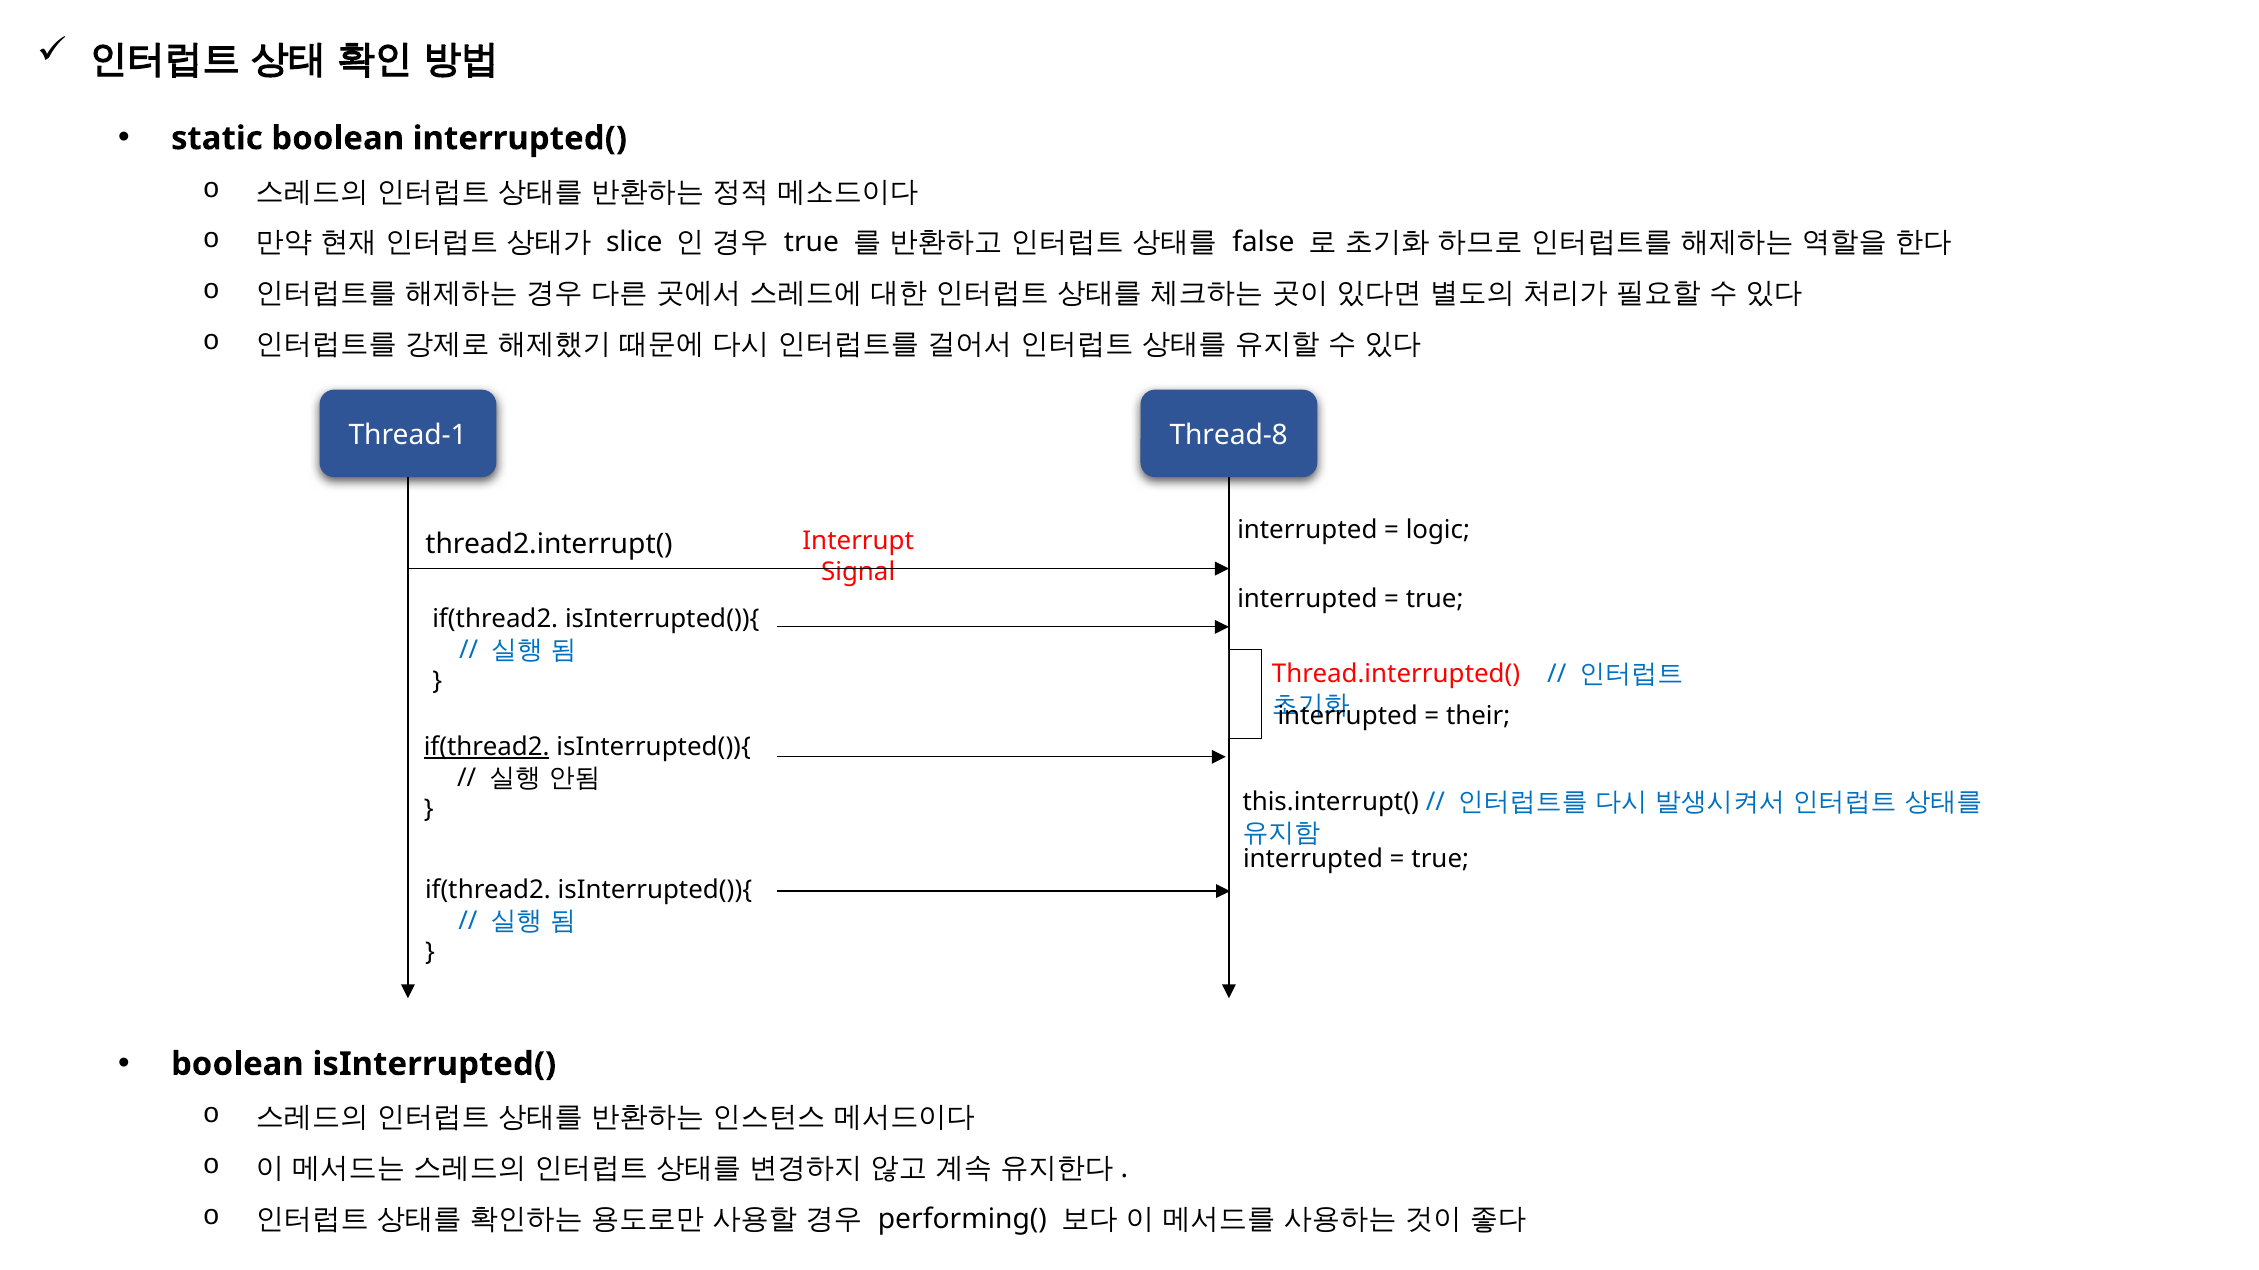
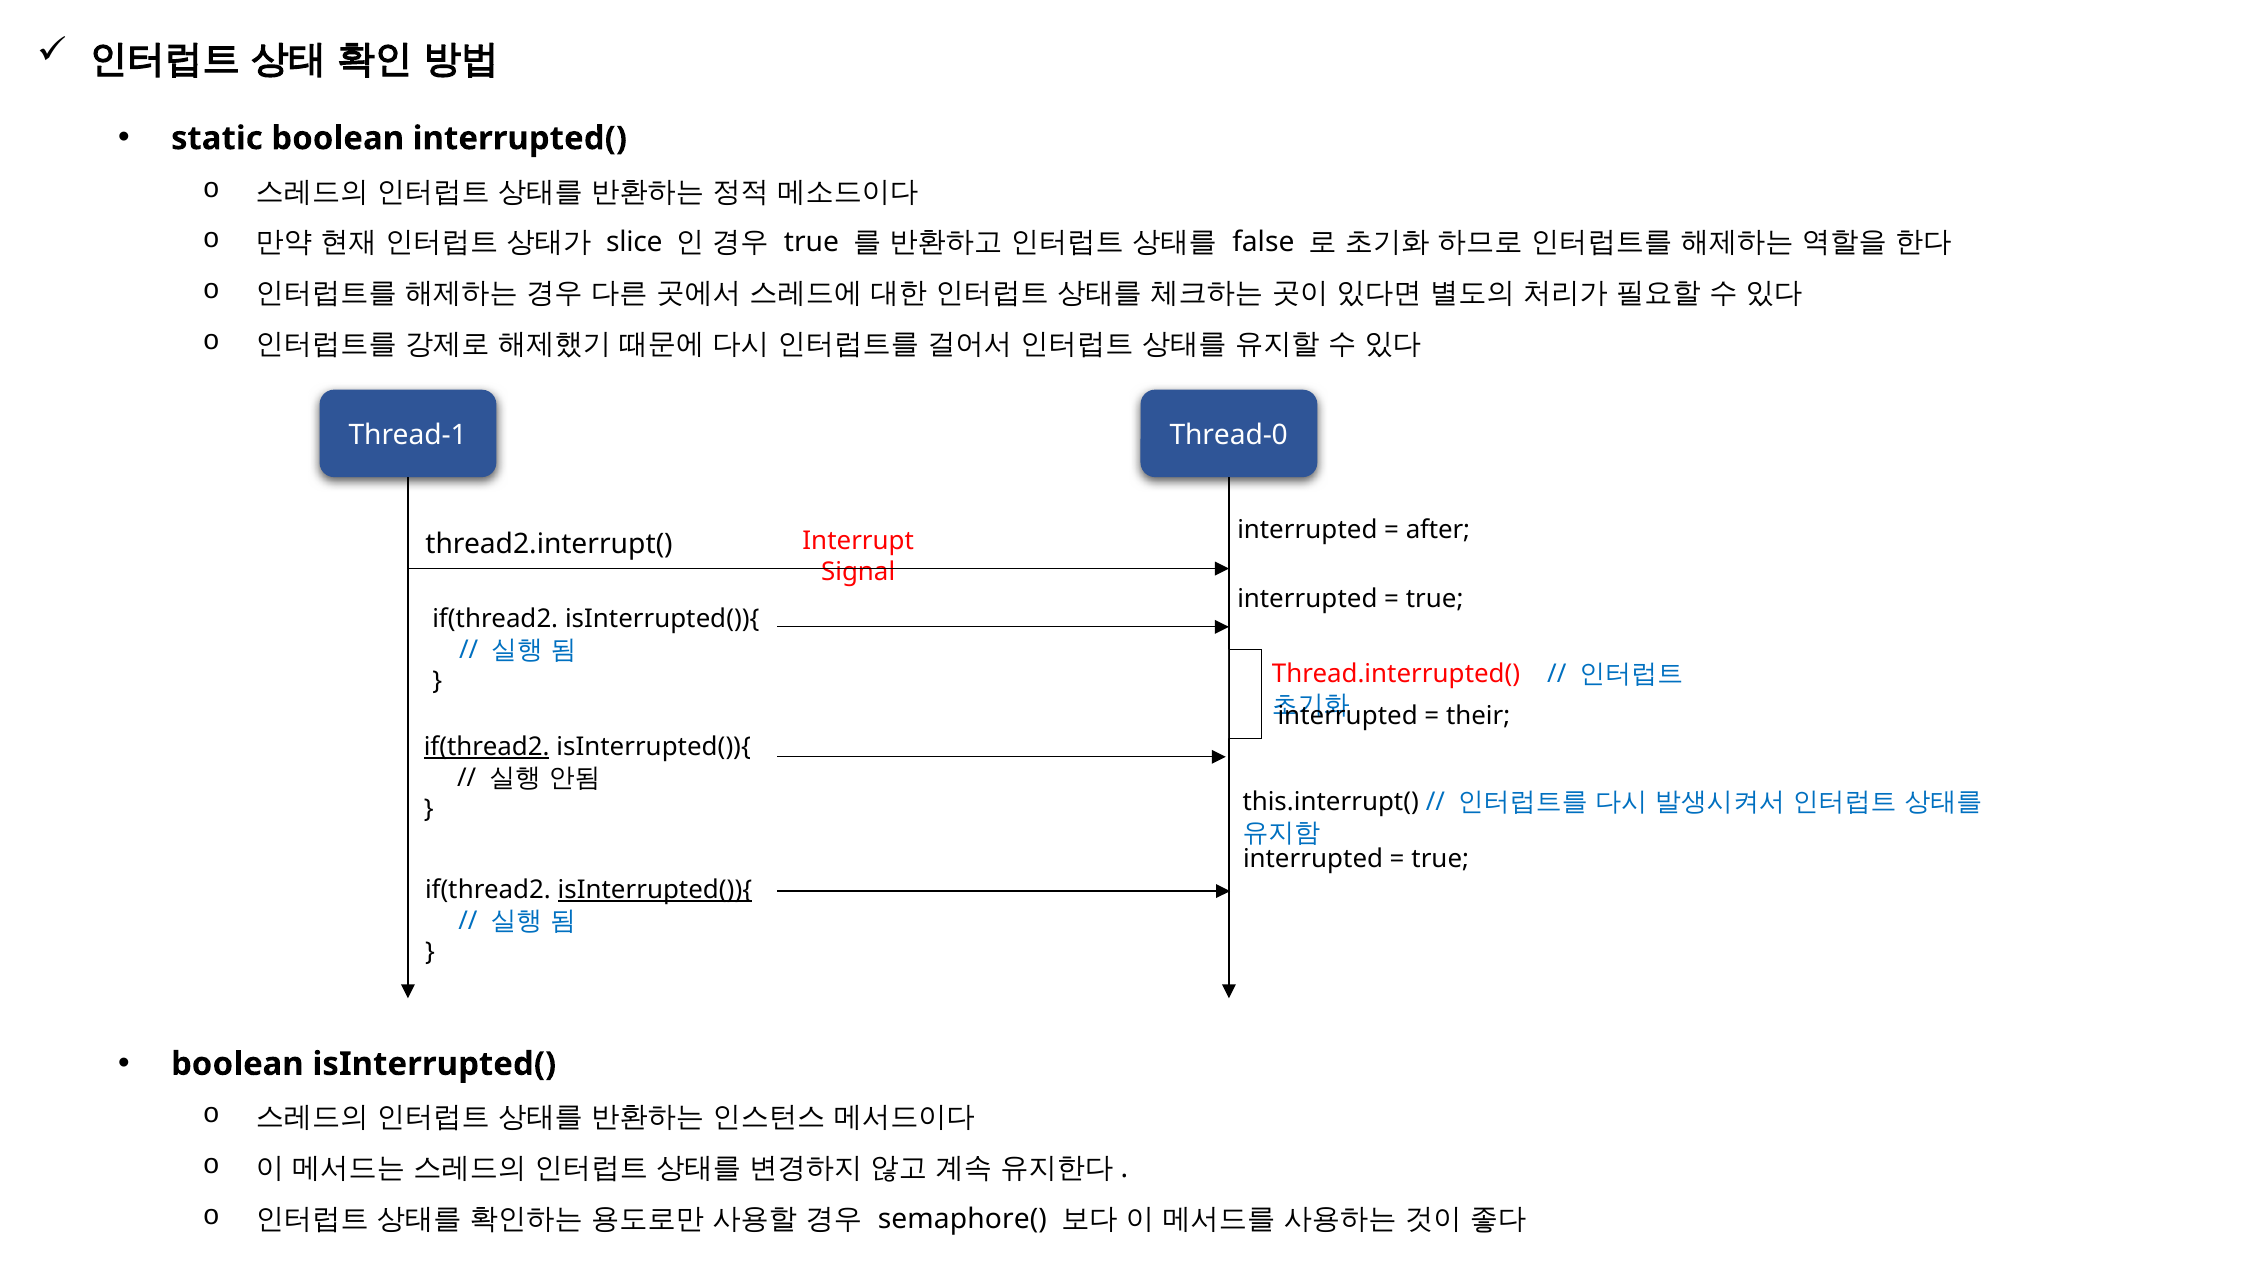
Thread-8: Thread-8 -> Thread-0
logic: logic -> after
isInterrupted()){ at (655, 891) underline: none -> present
performing(: performing( -> semaphore(
